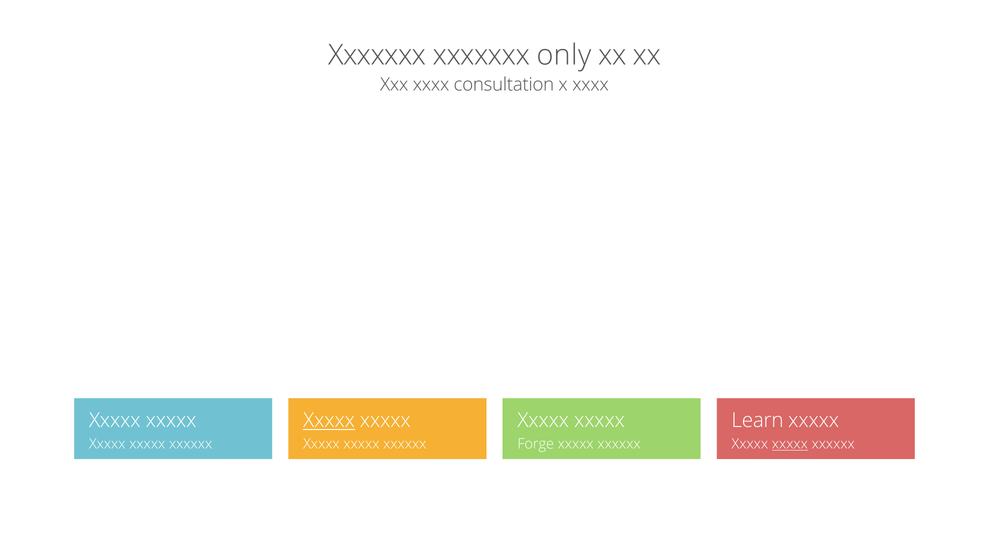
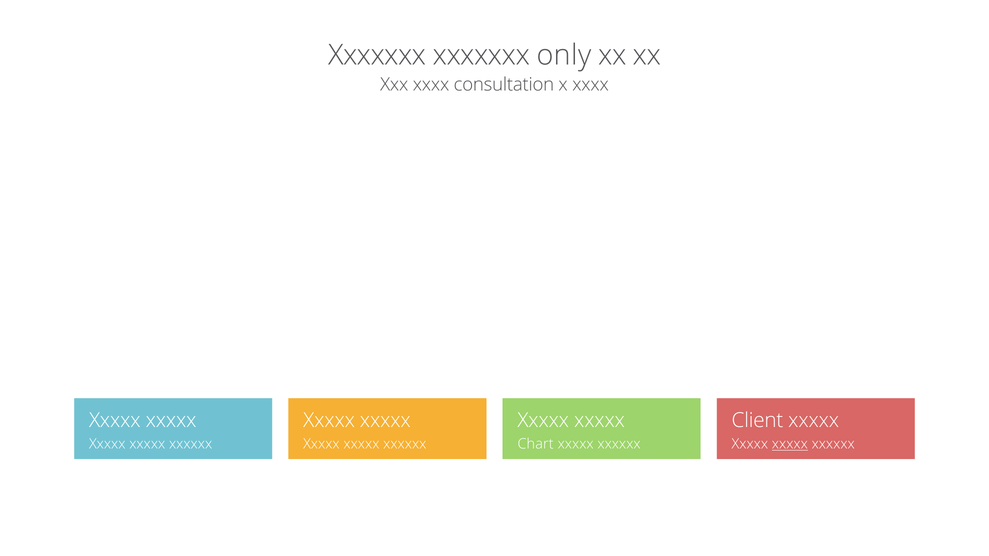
Xxxxx at (329, 421) underline: present -> none
Learn: Learn -> Client
Forge: Forge -> Chart
